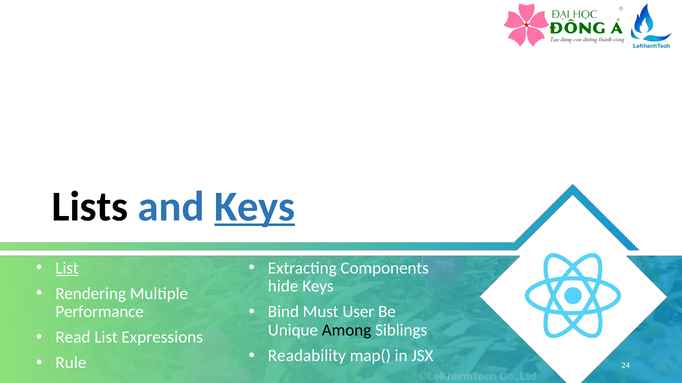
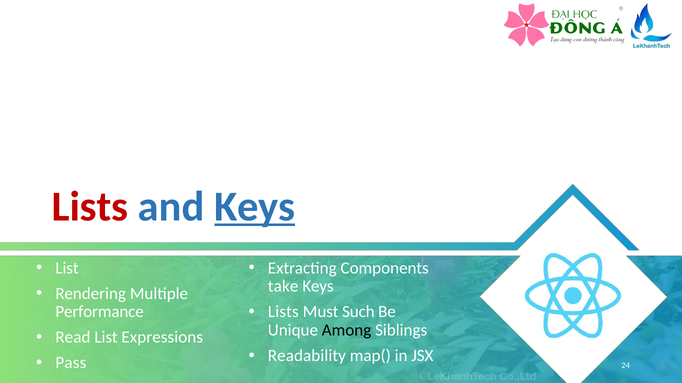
Lists at (90, 207) colour: black -> red
List at (67, 268) underline: present -> none
hide: hide -> take
Bind at (283, 312): Bind -> Lists
User: User -> Such
Rule: Rule -> Pass
